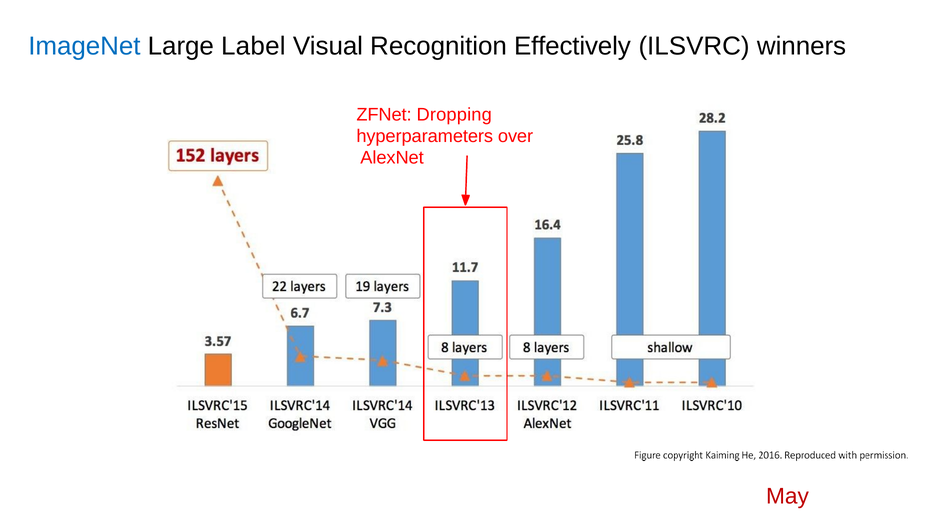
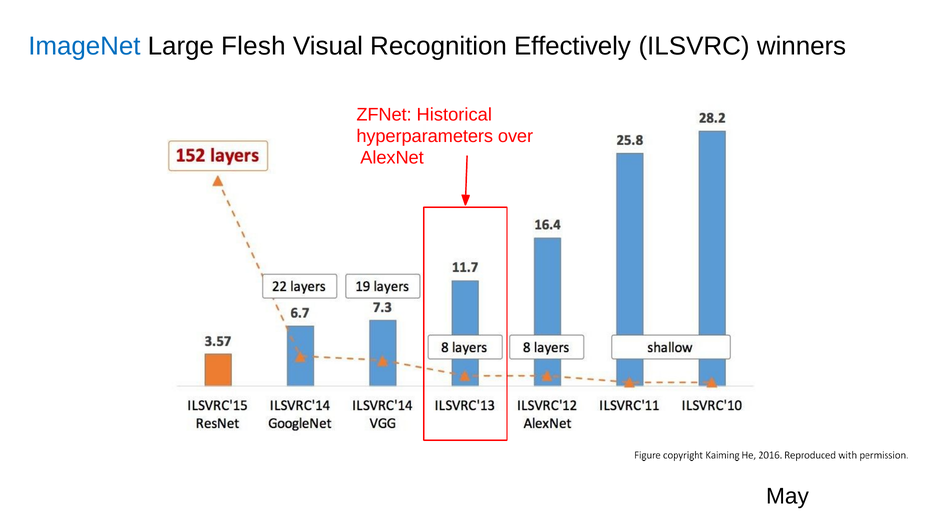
Label: Label -> Flesh
Dropping: Dropping -> Historical
May colour: red -> black
